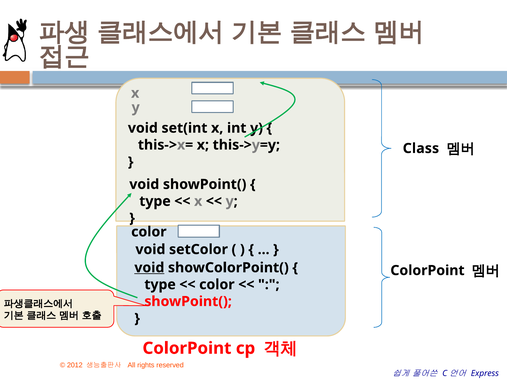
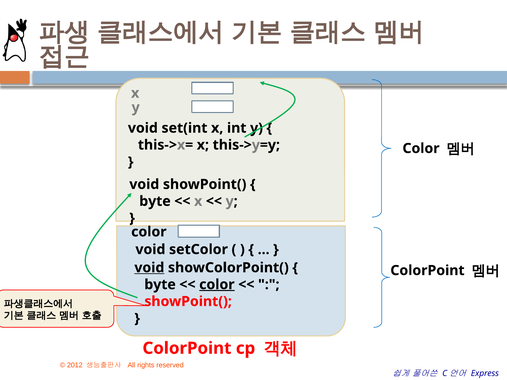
Class at (421, 148): Class -> Color
type at (155, 201): type -> byte
type at (160, 285): type -> byte
color at (217, 285) underline: none -> present
